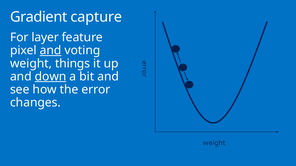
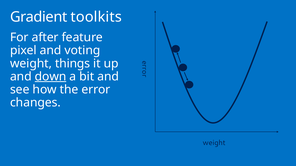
capture: capture -> toolkits
layer: layer -> after
and at (51, 51) underline: present -> none
